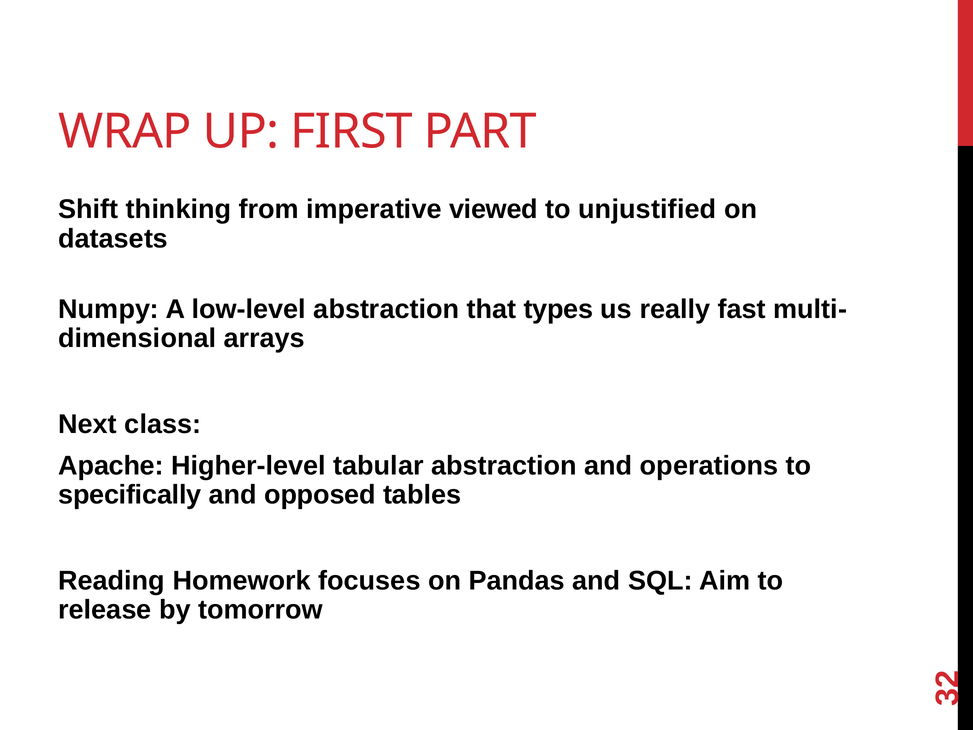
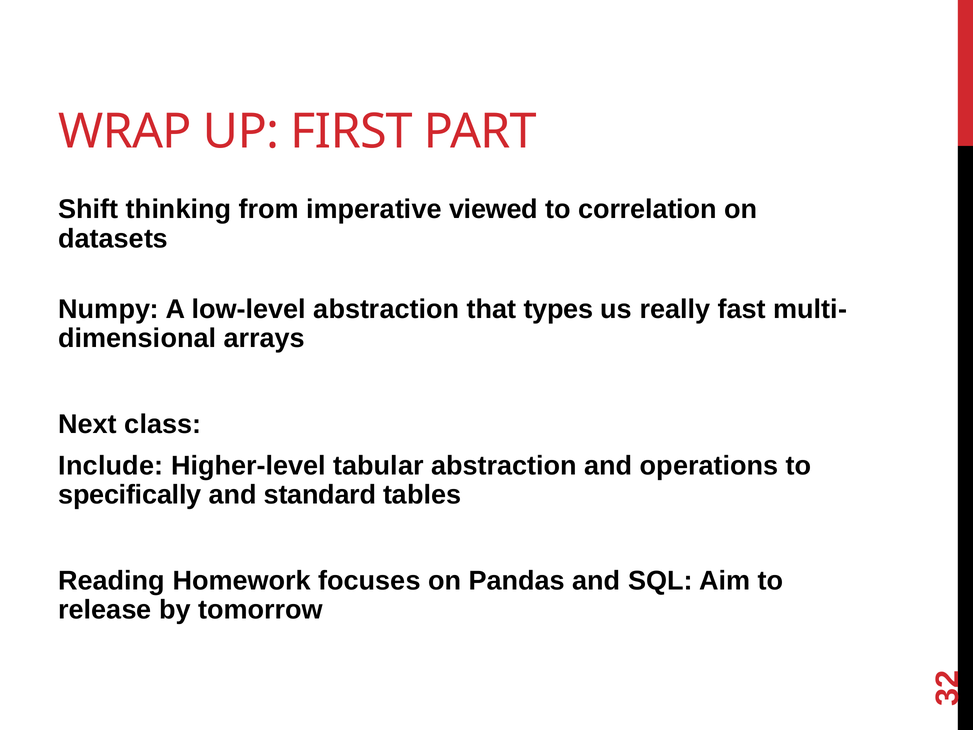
unjustified: unjustified -> correlation
Apache: Apache -> Include
opposed: opposed -> standard
